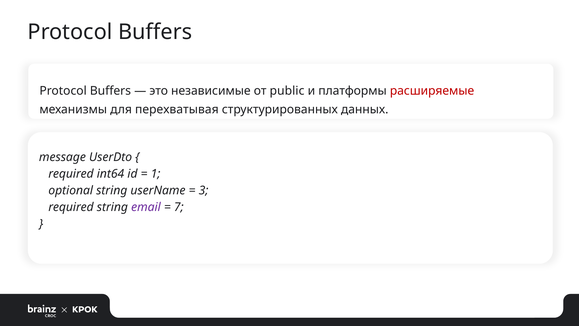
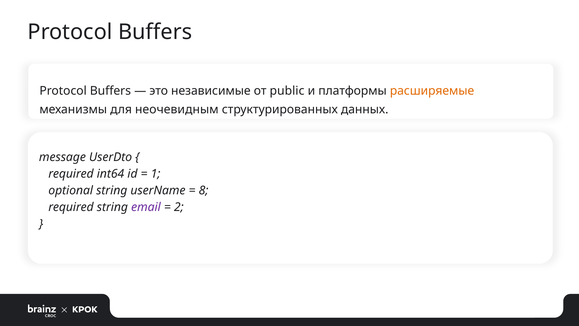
расширяемые colour: red -> orange
перехватывая: перехватывая -> неочевидным
3: 3 -> 8
7: 7 -> 2
